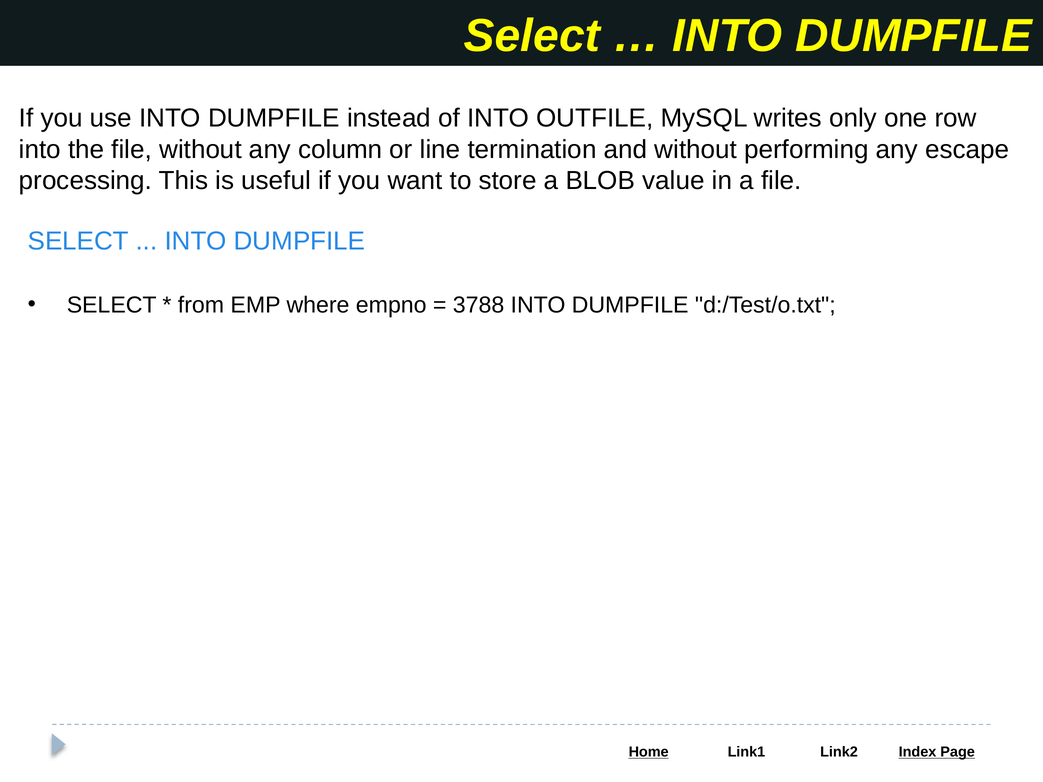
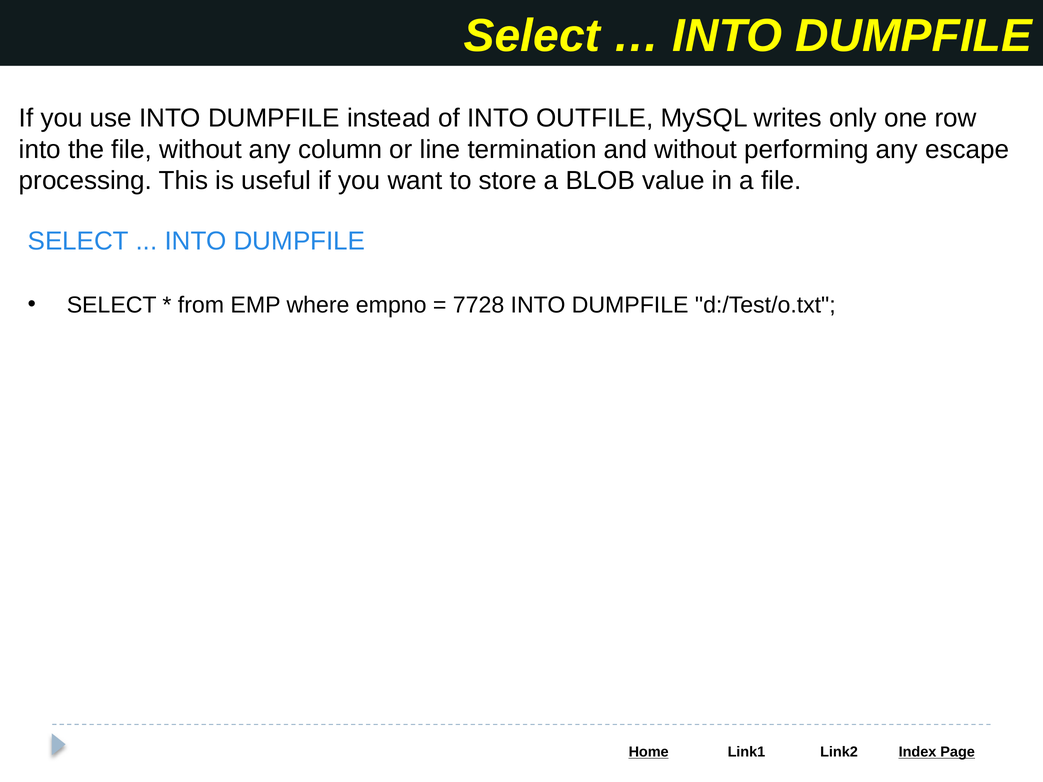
3788: 3788 -> 7728
